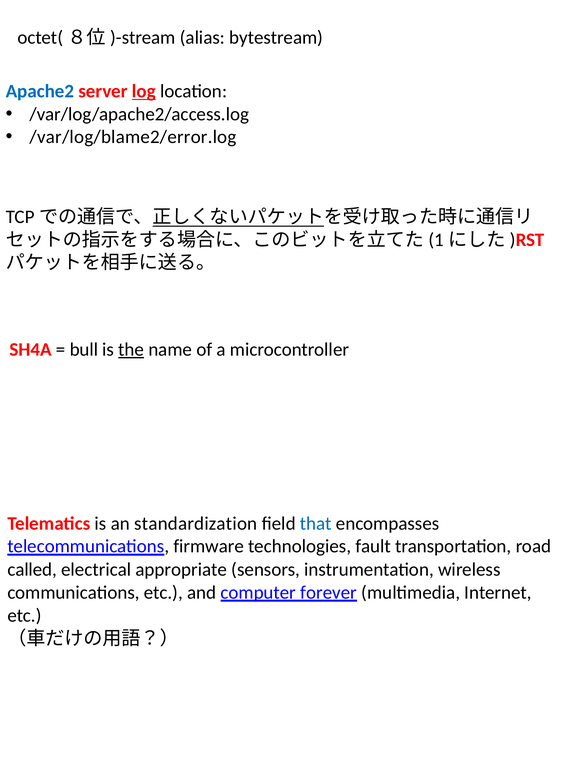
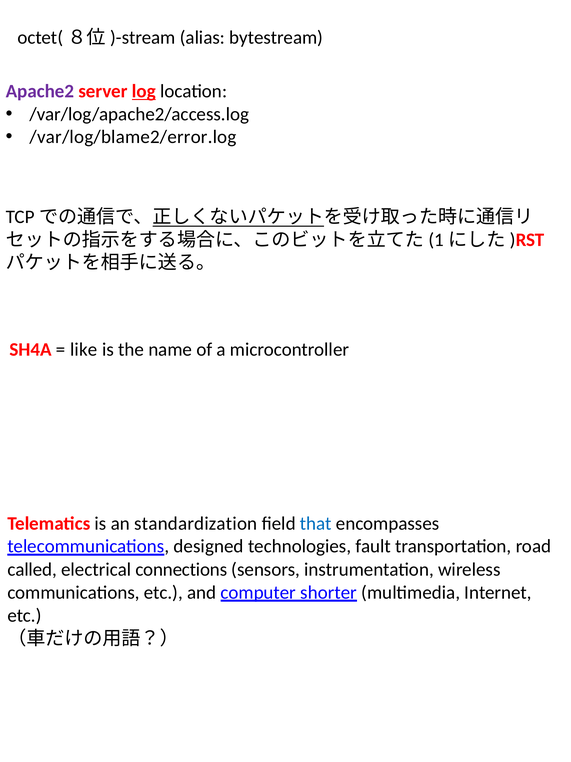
Apache2 colour: blue -> purple
bull: bull -> like
the underline: present -> none
firmware: firmware -> designed
appropriate: appropriate -> connections
forever: forever -> shorter
